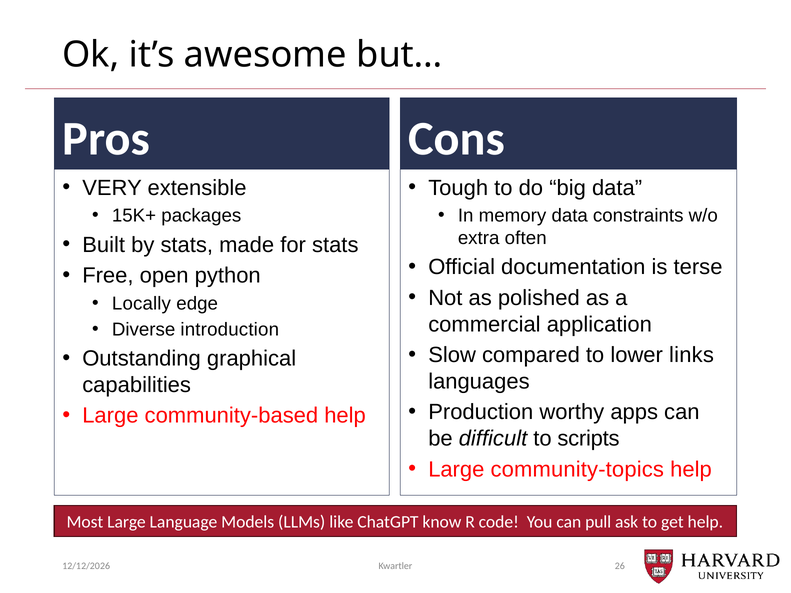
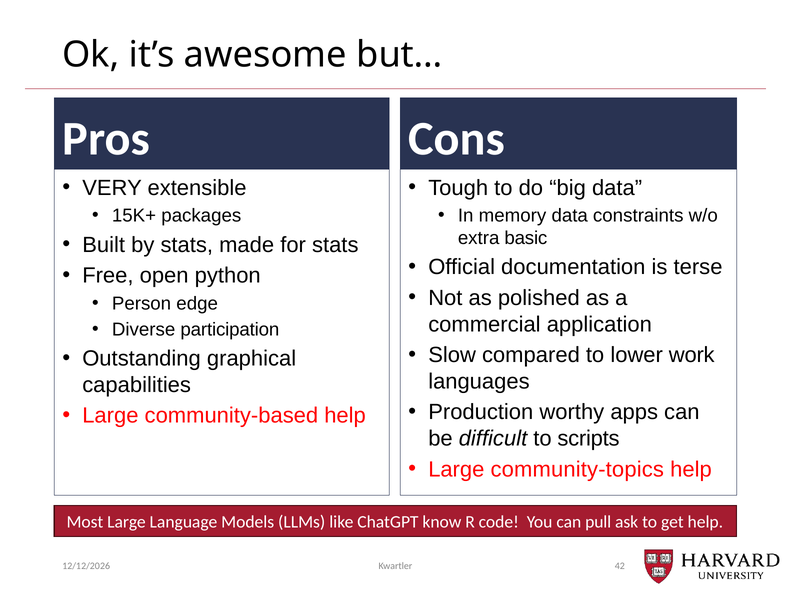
often: often -> basic
Locally: Locally -> Person
introduction: introduction -> participation
links: links -> work
26: 26 -> 42
